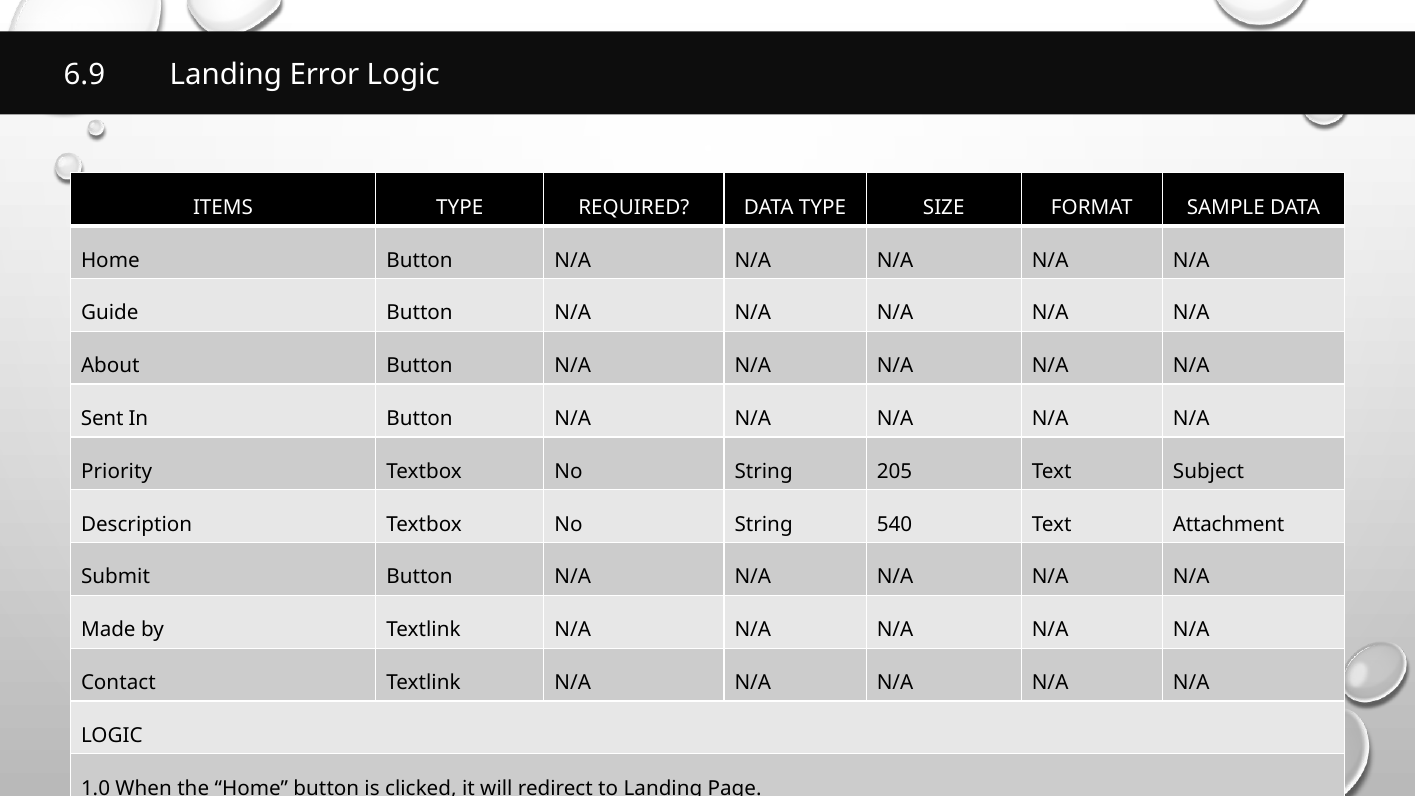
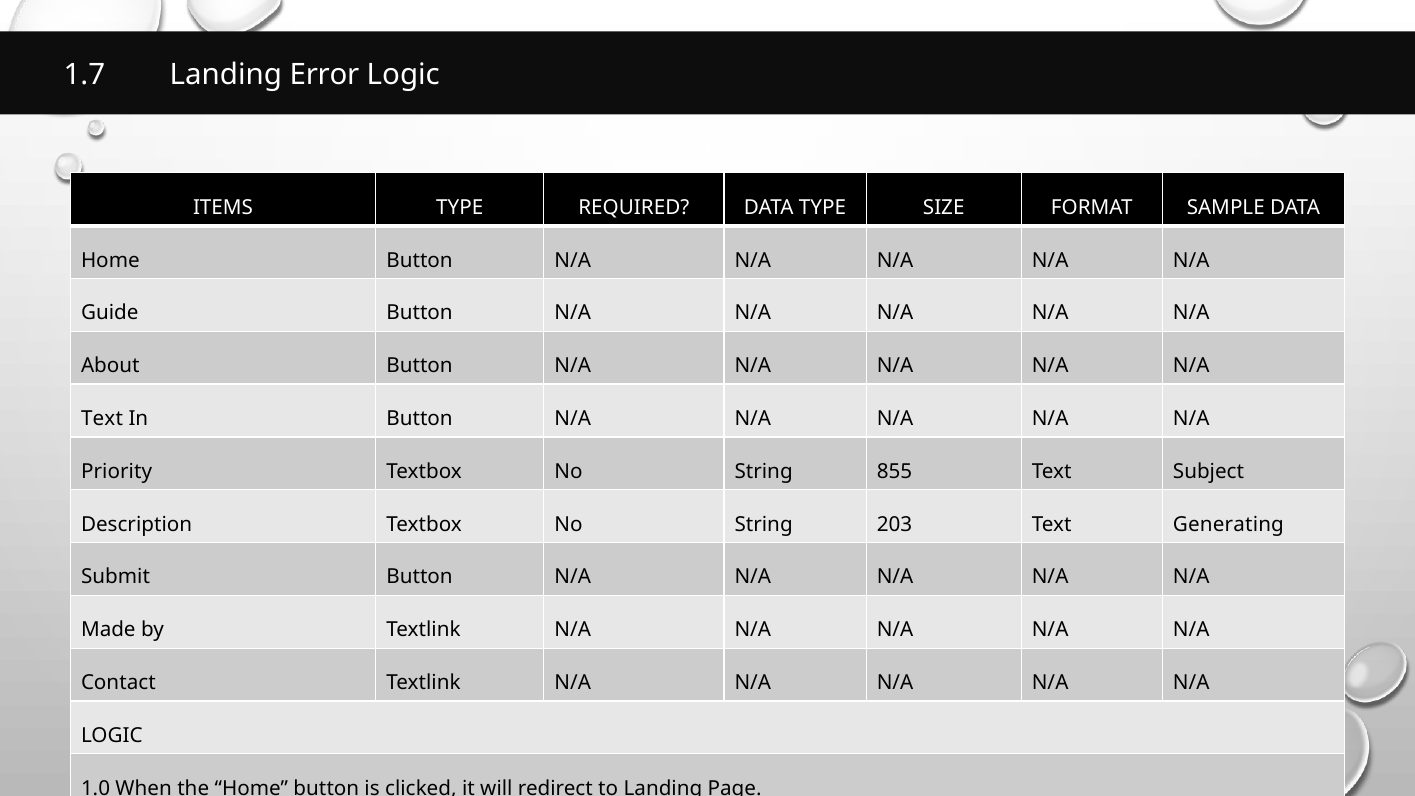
6.9: 6.9 -> 1.7
Sent at (102, 419): Sent -> Text
205: 205 -> 855
540: 540 -> 203
Attachment: Attachment -> Generating
